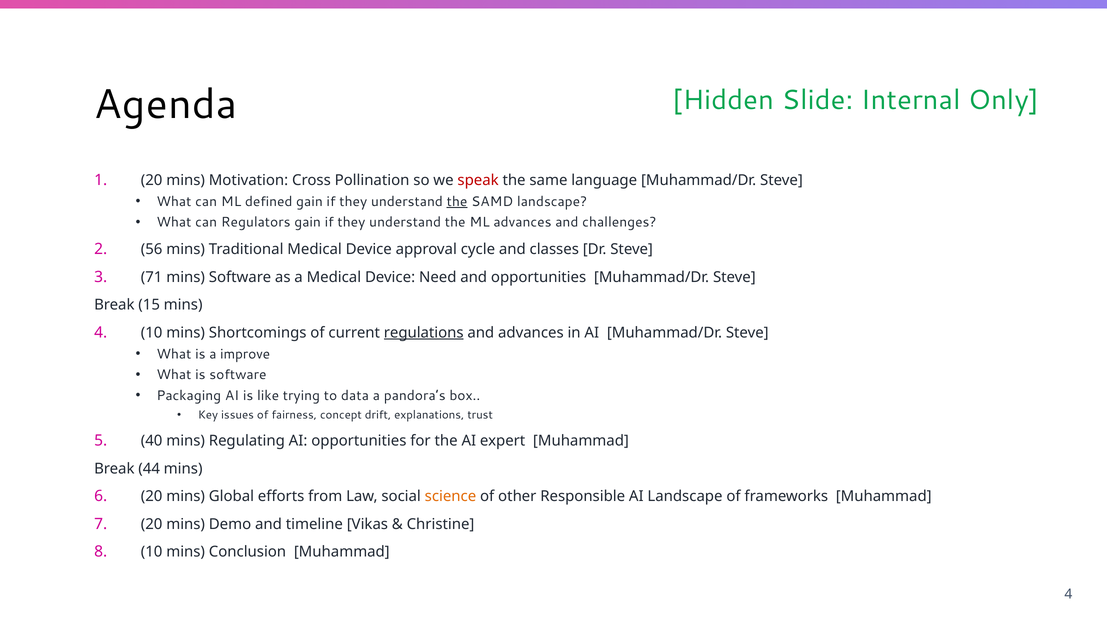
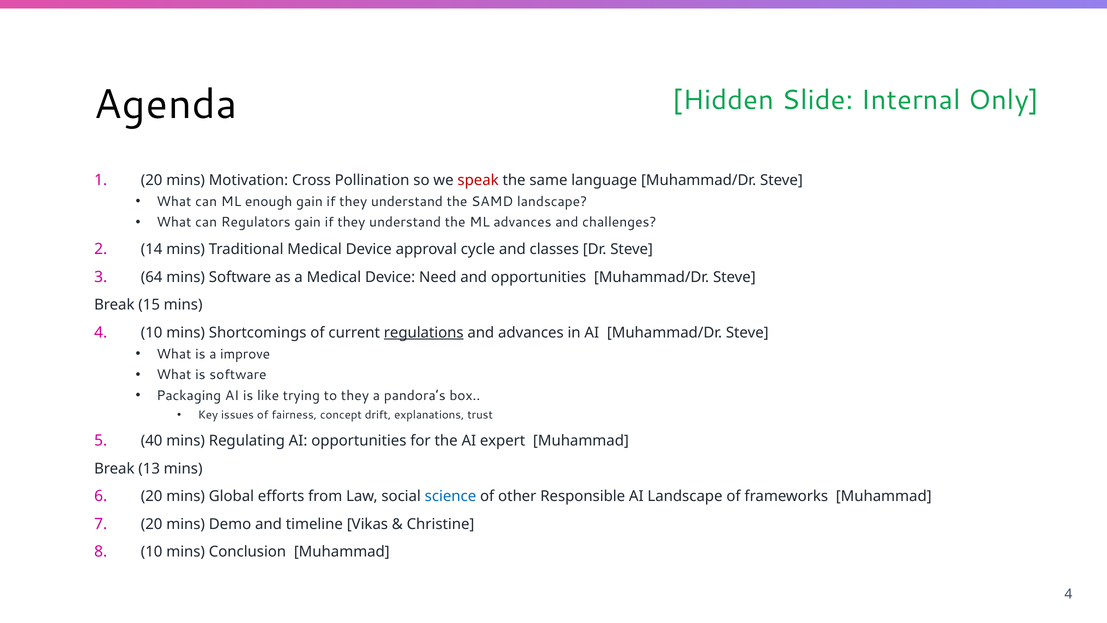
defined: defined -> enough
the at (457, 201) underline: present -> none
56: 56 -> 14
71: 71 -> 64
to data: data -> they
44: 44 -> 13
science colour: orange -> blue
